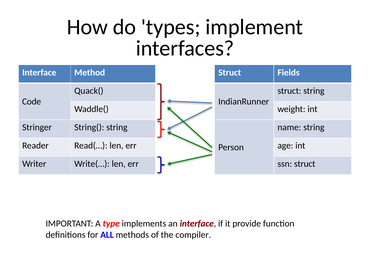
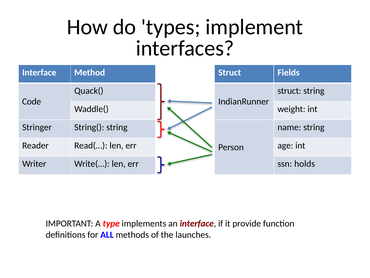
ssn struct: struct -> holds
compiler: compiler -> launches
